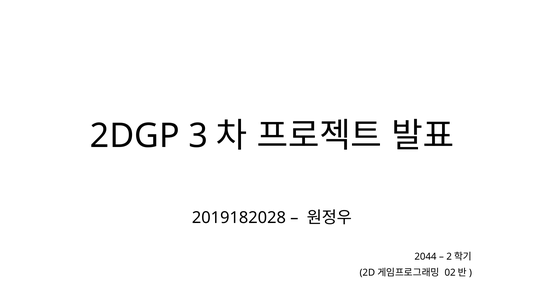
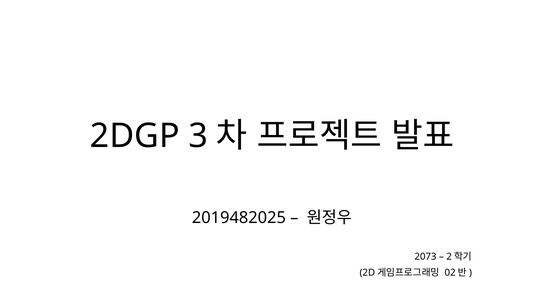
2019182028: 2019182028 -> 2019482025
2044: 2044 -> 2073
